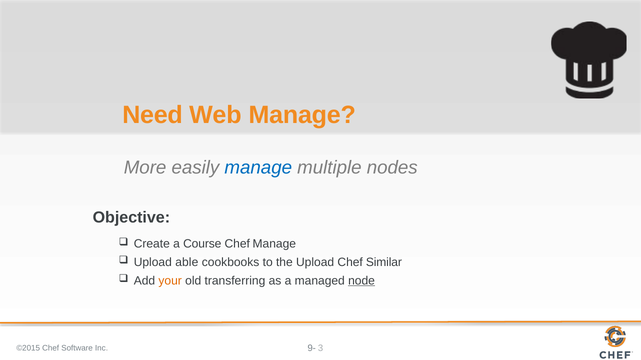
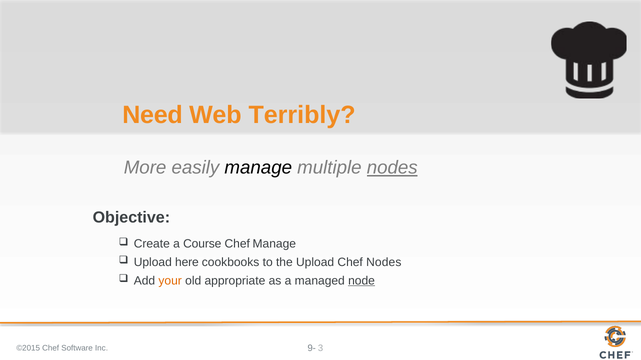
Web Manage: Manage -> Terribly
manage at (258, 168) colour: blue -> black
nodes at (392, 168) underline: none -> present
able: able -> here
Chef Similar: Similar -> Nodes
transferring: transferring -> appropriate
